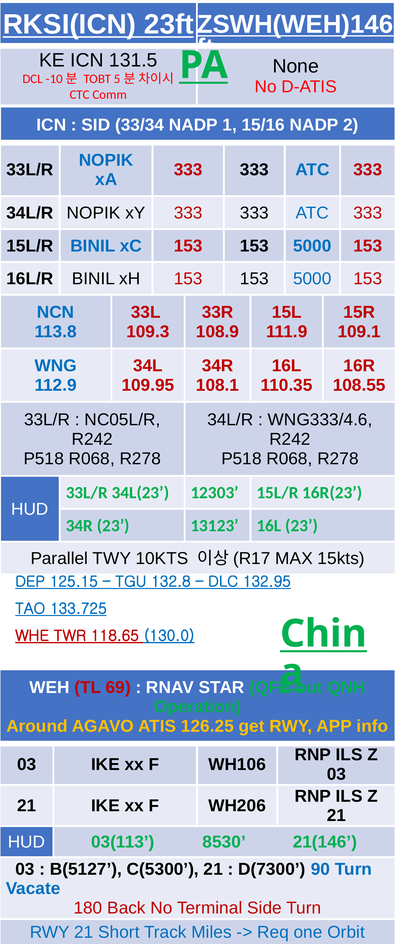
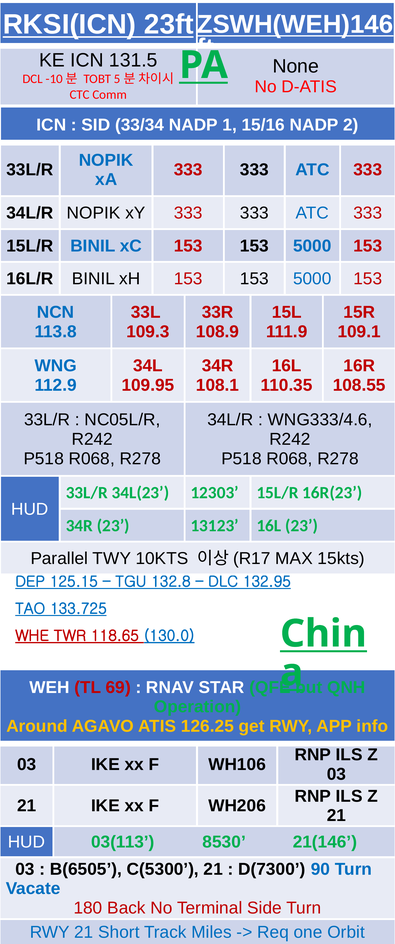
B(5127: B(5127 -> B(6505
